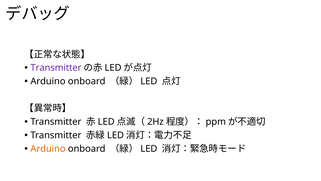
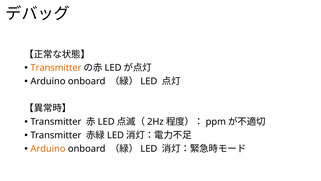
Transmitter at (56, 68) colour: purple -> orange
